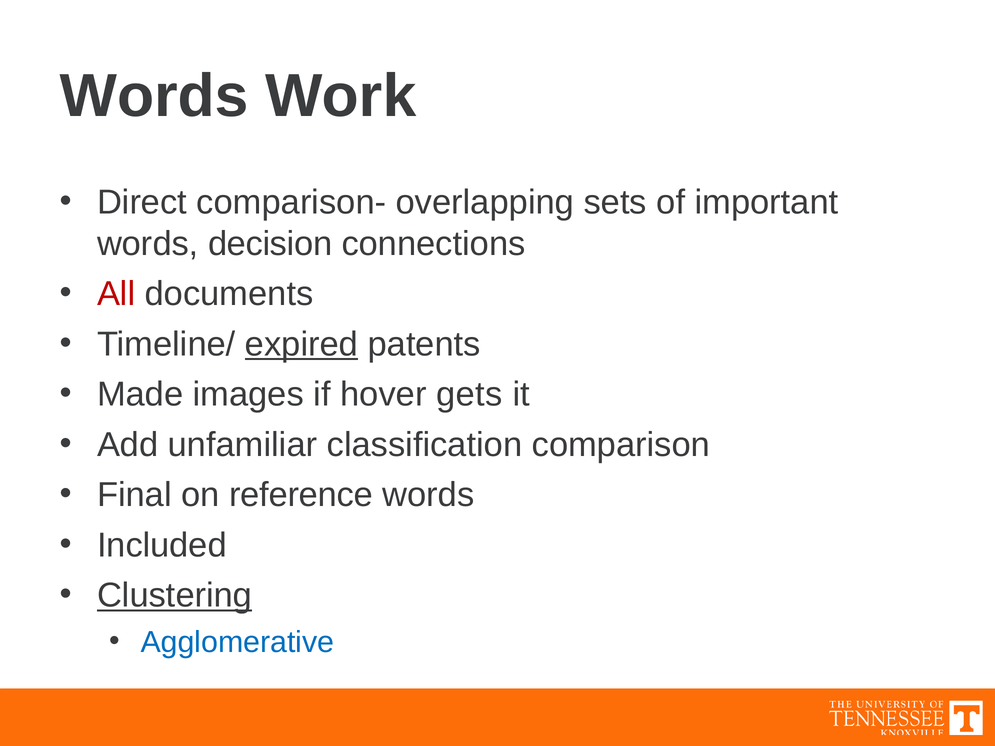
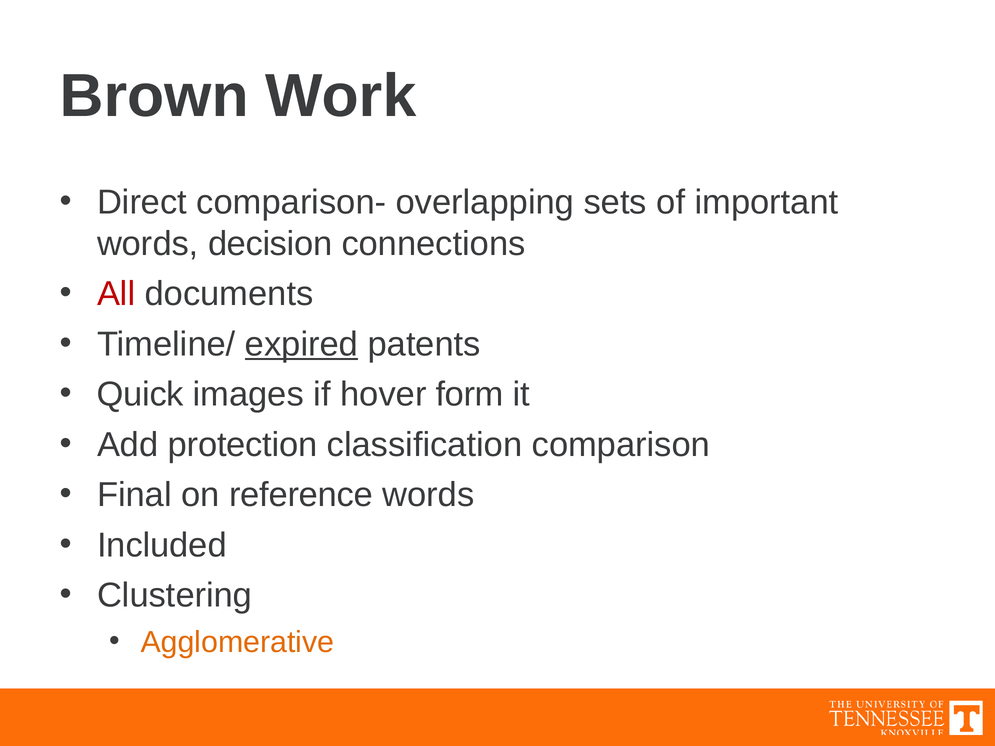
Words at (154, 96): Words -> Brown
Made: Made -> Quick
gets: gets -> form
unfamiliar: unfamiliar -> protection
Clustering underline: present -> none
Agglomerative colour: blue -> orange
